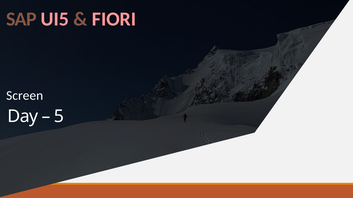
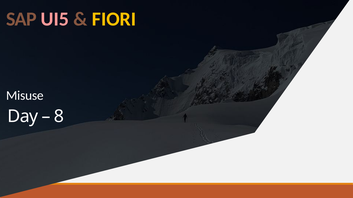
FIORI colour: pink -> yellow
Screen: Screen -> Misuse
5: 5 -> 8
